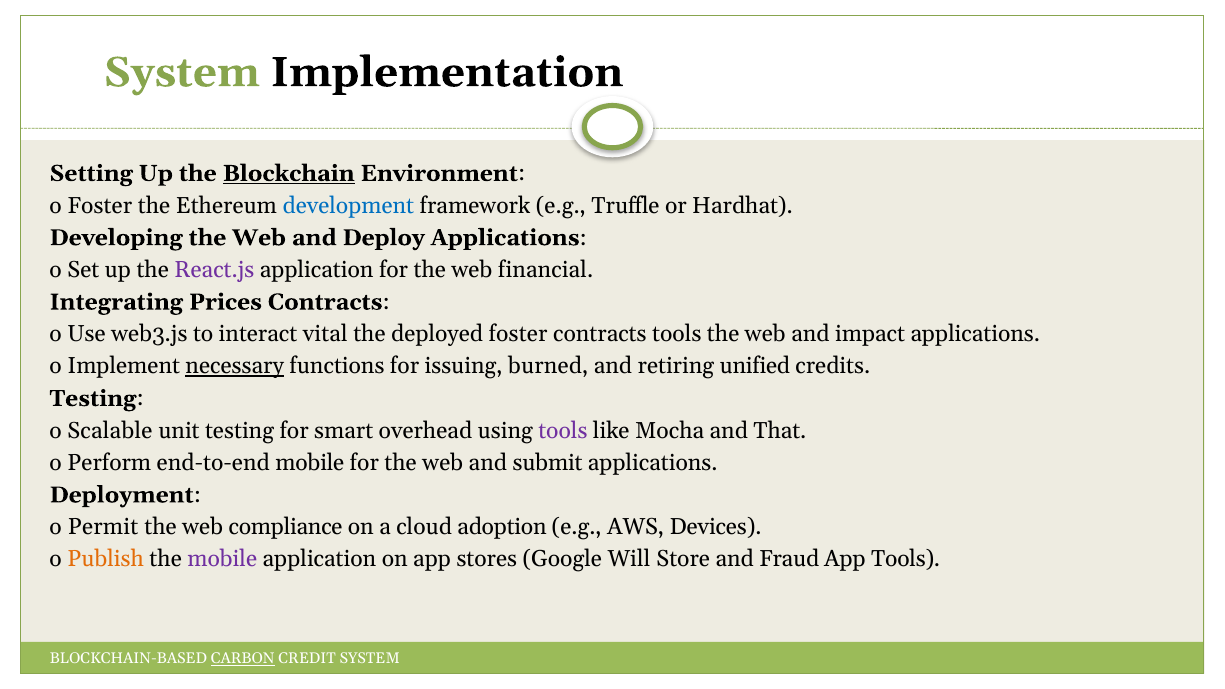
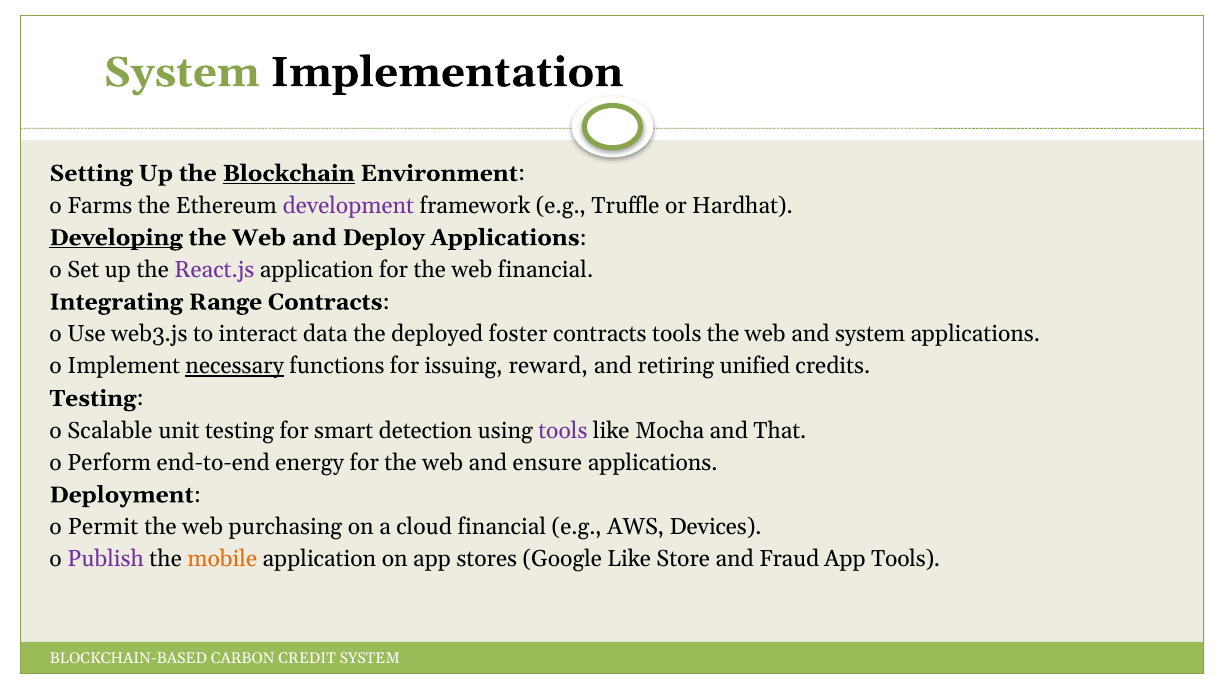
o Foster: Foster -> Farms
development colour: blue -> purple
Developing underline: none -> present
Prices: Prices -> Range
vital: vital -> data
and impact: impact -> system
burned: burned -> reward
overhead: overhead -> detection
end-to-end mobile: mobile -> energy
submit: submit -> ensure
compliance: compliance -> purchasing
cloud adoption: adoption -> financial
Publish colour: orange -> purple
mobile at (222, 559) colour: purple -> orange
Google Will: Will -> Like
CARBON underline: present -> none
